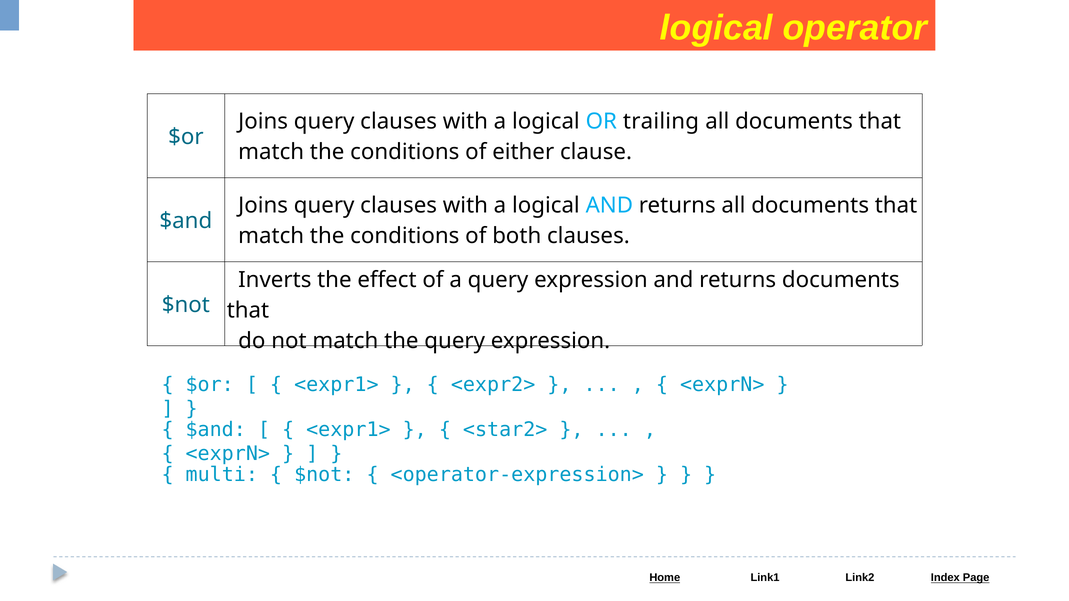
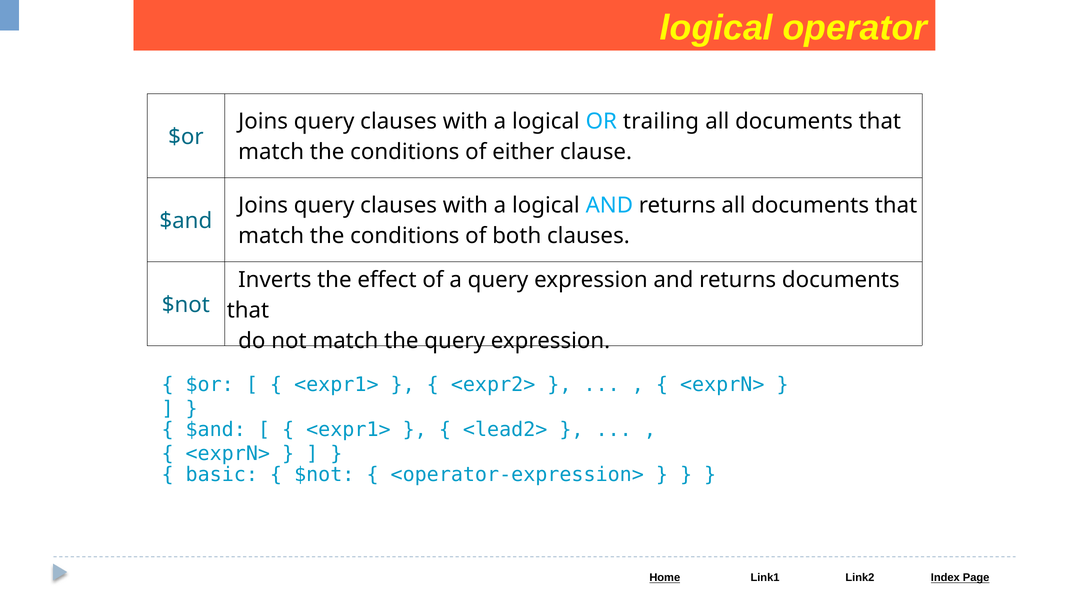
<star2>: <star2> -> <lead2>
multi: multi -> basic
